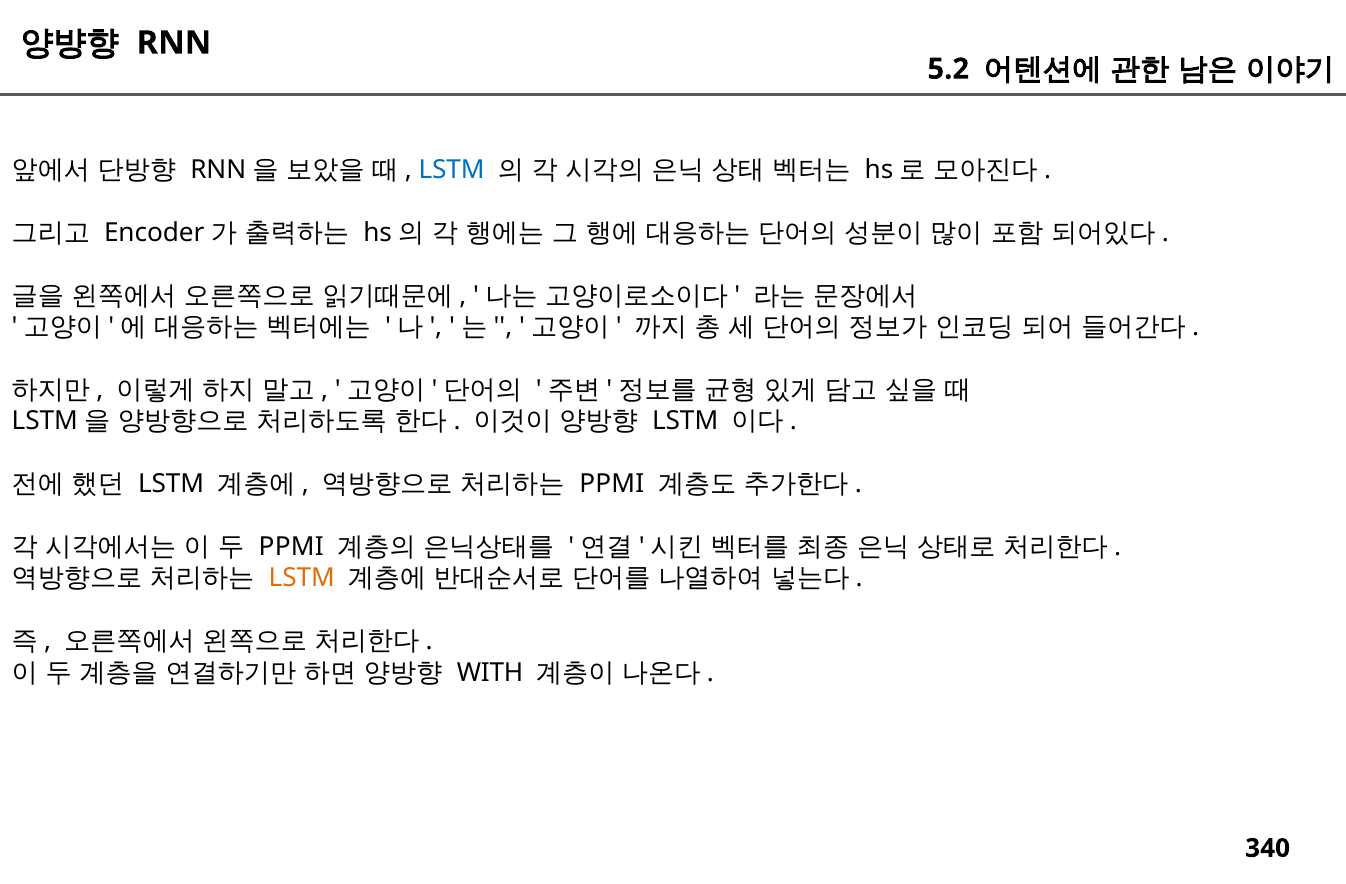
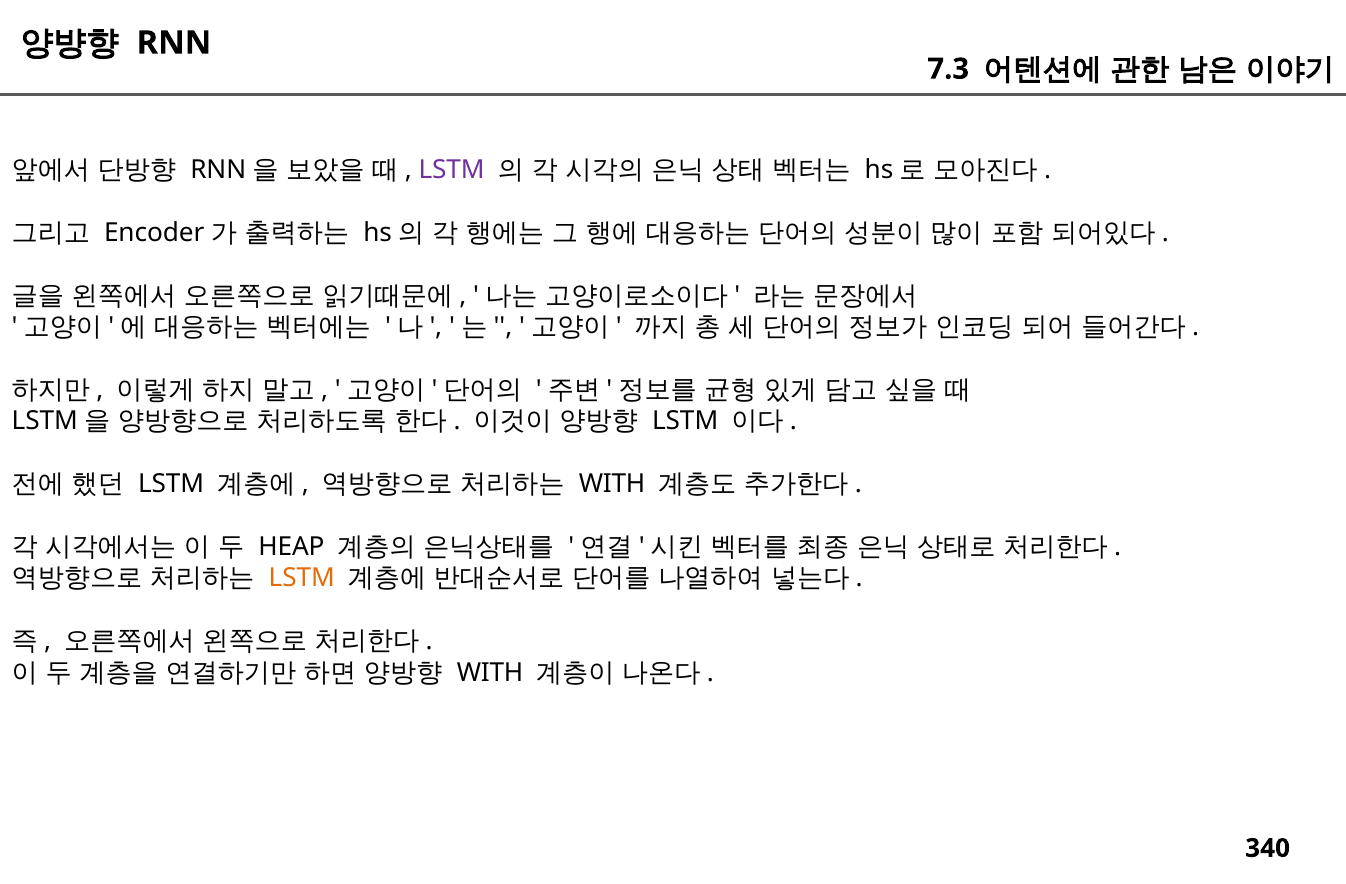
5.2: 5.2 -> 7.3
LSTM at (452, 170) colour: blue -> purple
PPMI at (612, 484): PPMI -> WITH
PPMI at (291, 547): PPMI -> HEAP
